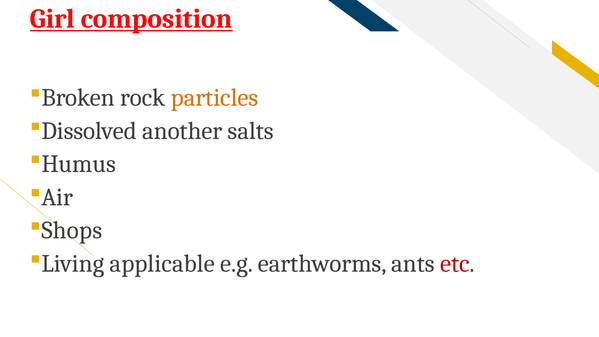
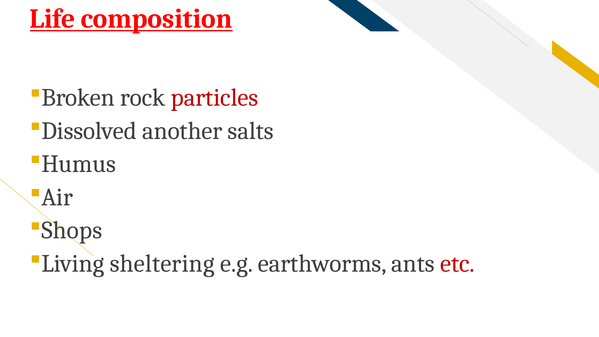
Girl: Girl -> Life
particles colour: orange -> red
applicable: applicable -> sheltering
